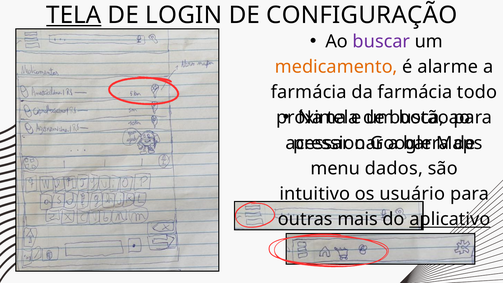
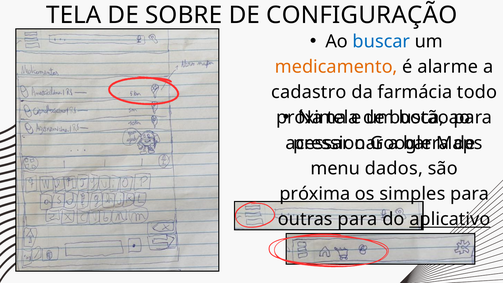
TELA at (74, 15) underline: present -> none
LOGIN: LOGIN -> SOBRE
buscar colour: purple -> blue
farmácia at (309, 92): farmácia -> cadastro
intuitivo at (315, 194): intuitivo -> próxima
usuário: usuário -> simples
outras mais: mais -> para
